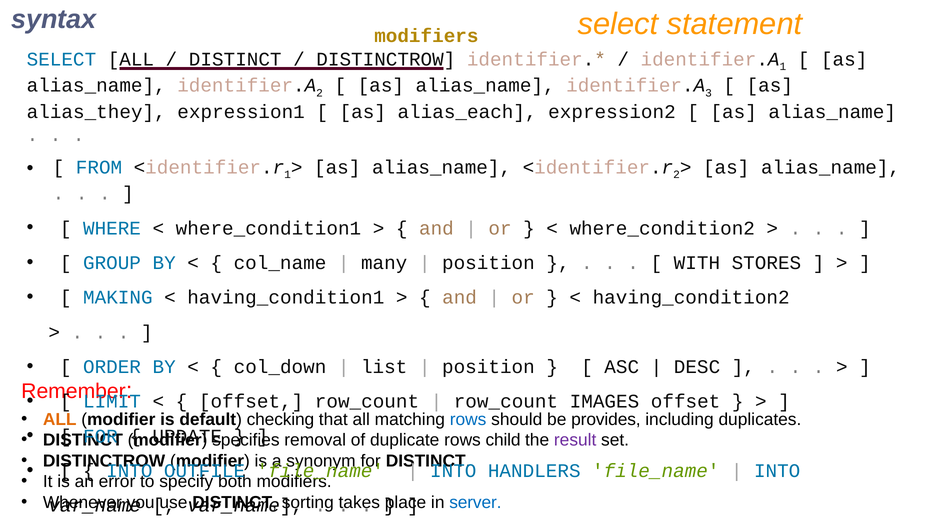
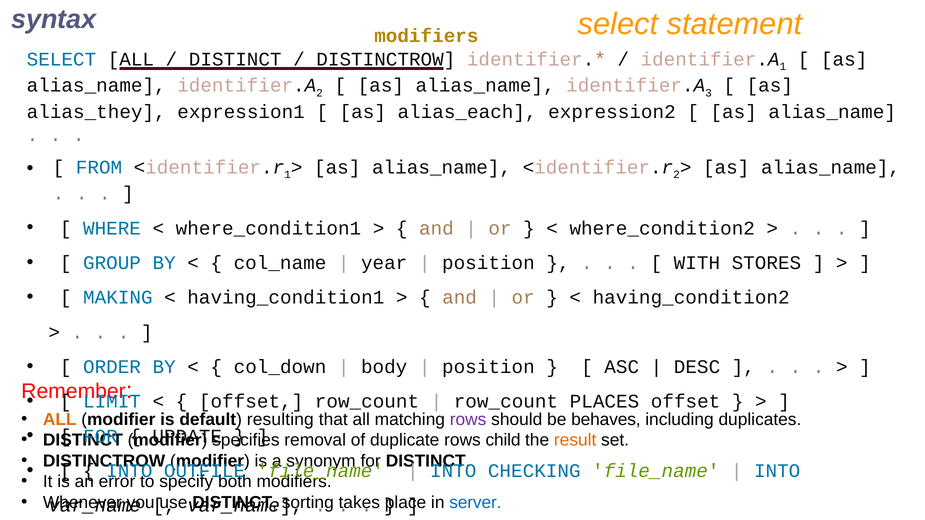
many: many -> year
list: list -> body
IMAGES: IMAGES -> PLACES
checking: checking -> resulting
rows at (468, 420) colour: blue -> purple
provides: provides -> behaves
result colour: purple -> orange
HANDLERS: HANDLERS -> CHECKING
